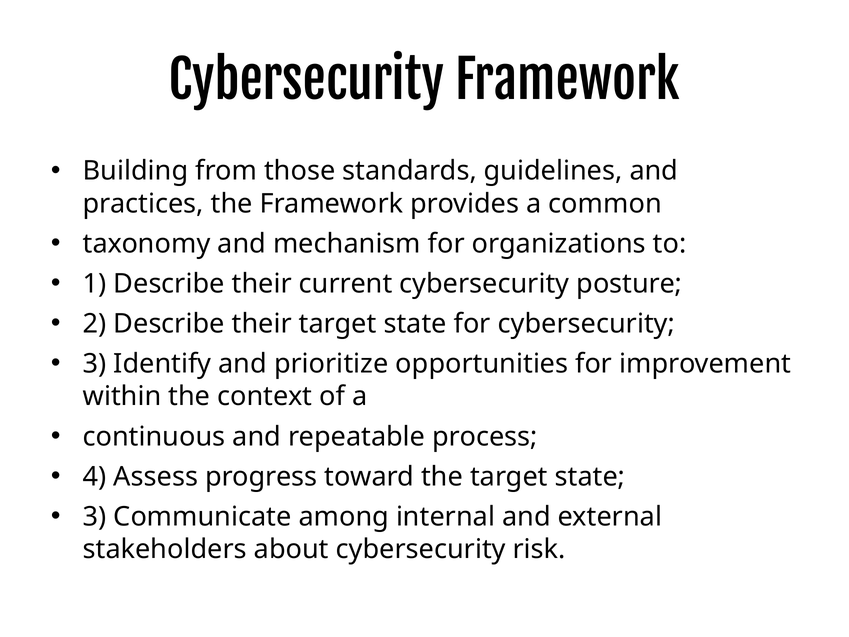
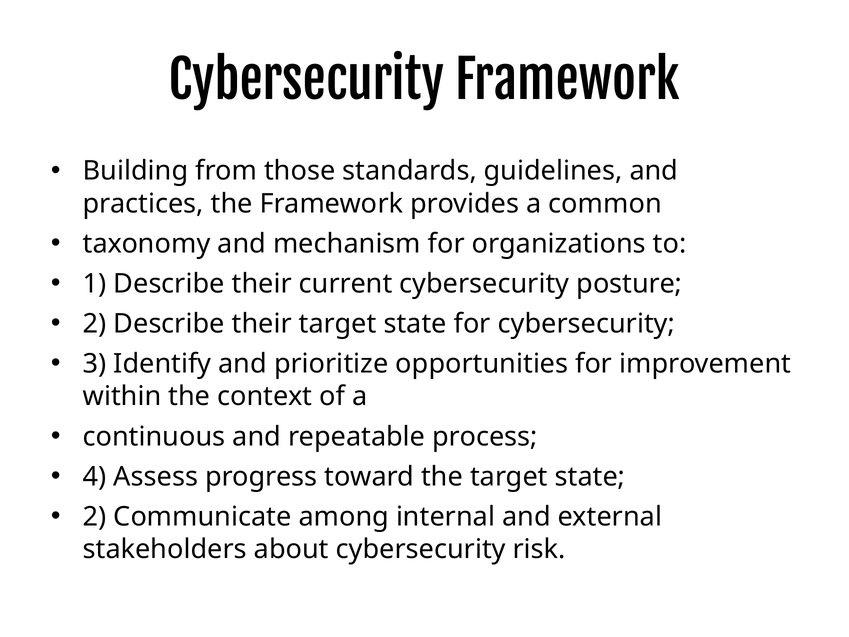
3 at (95, 517): 3 -> 2
